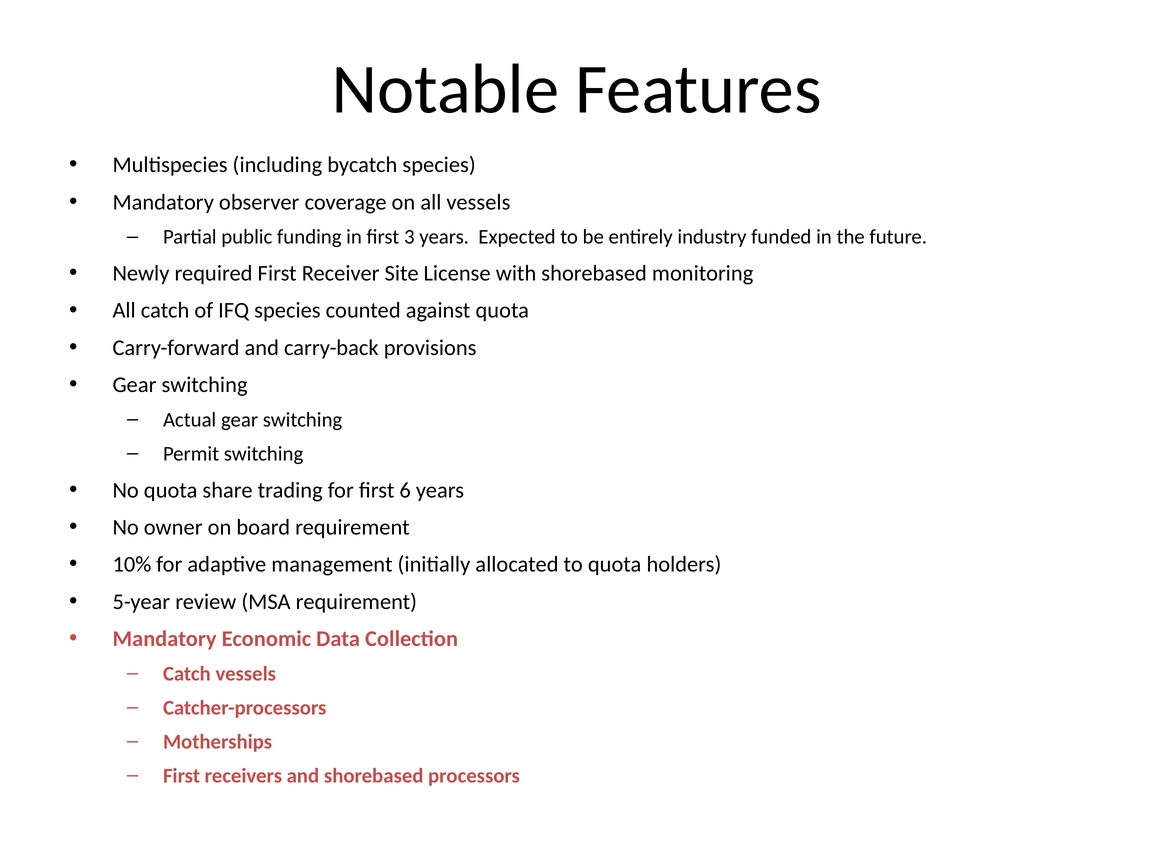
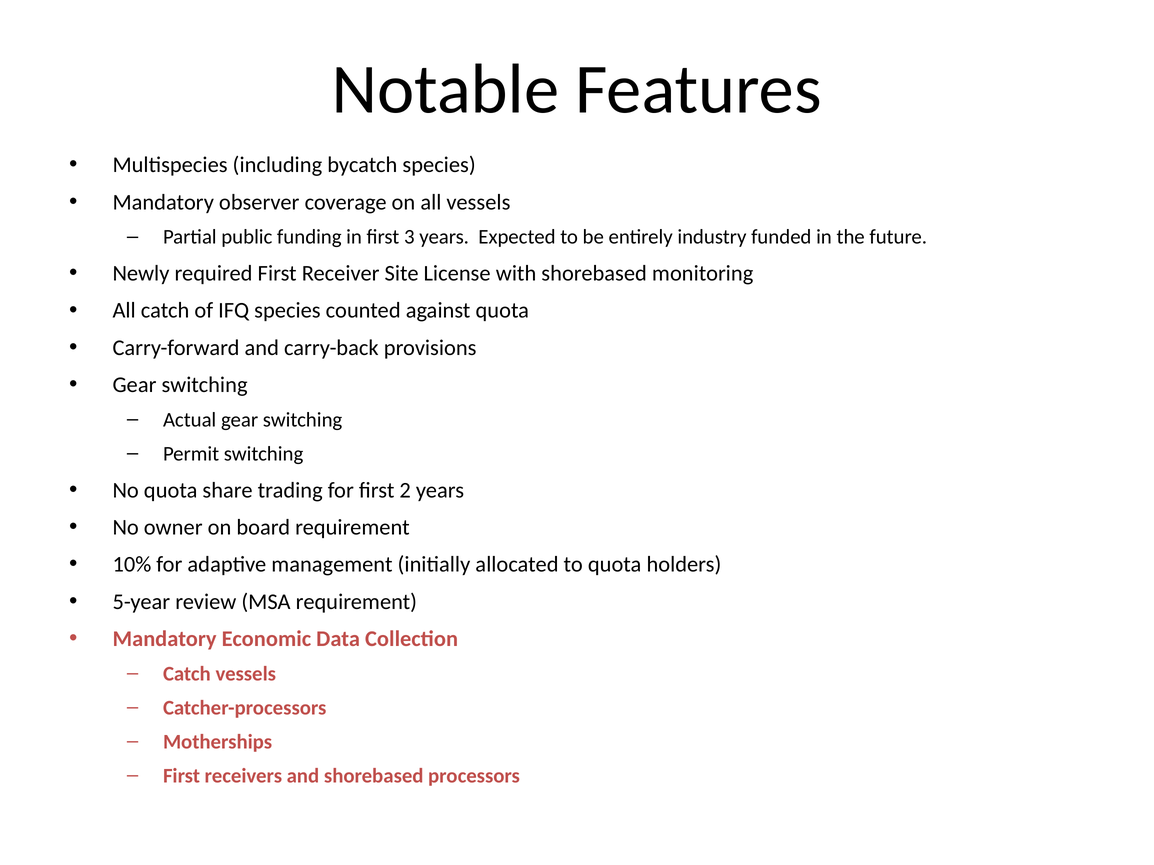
6: 6 -> 2
